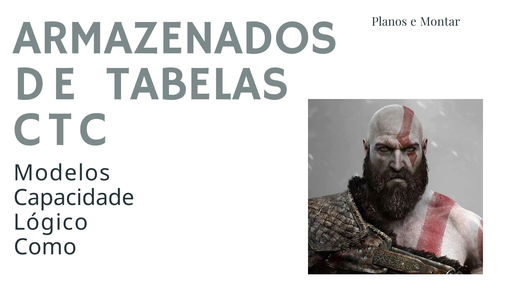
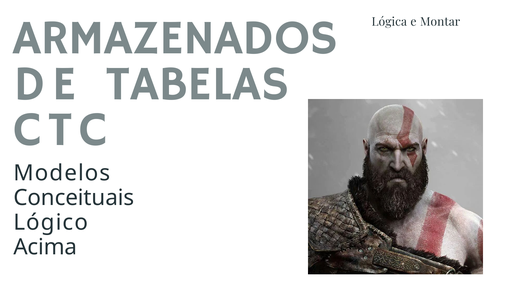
Planos: Planos -> Lógica
Capacidade: Capacidade -> Conceituais
Como: Como -> Acima
